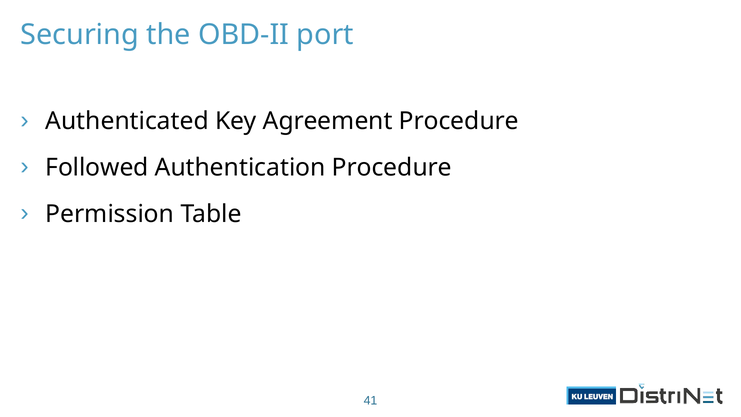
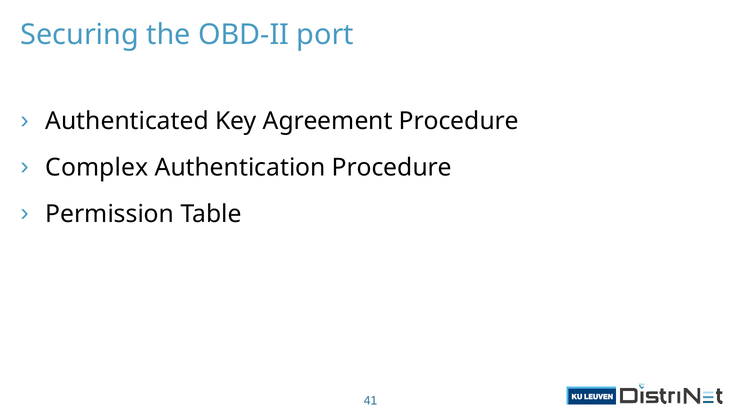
Followed: Followed -> Complex
